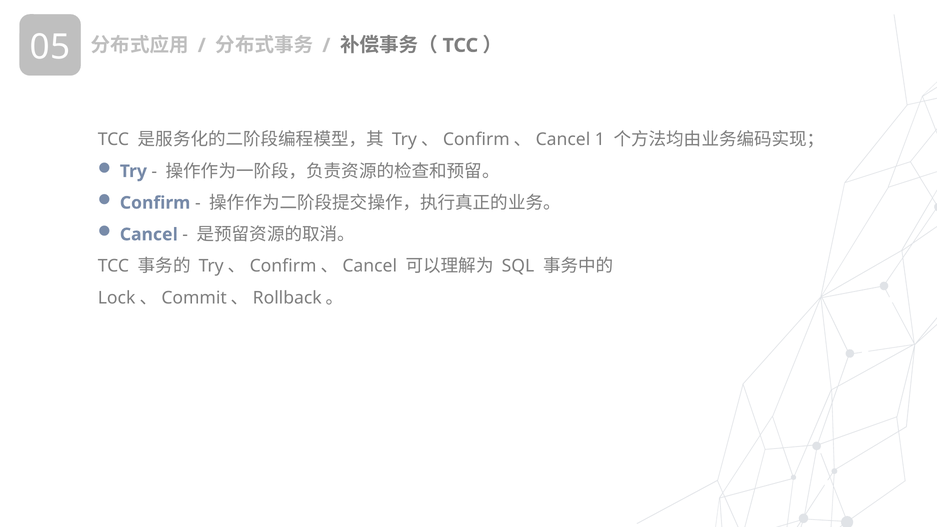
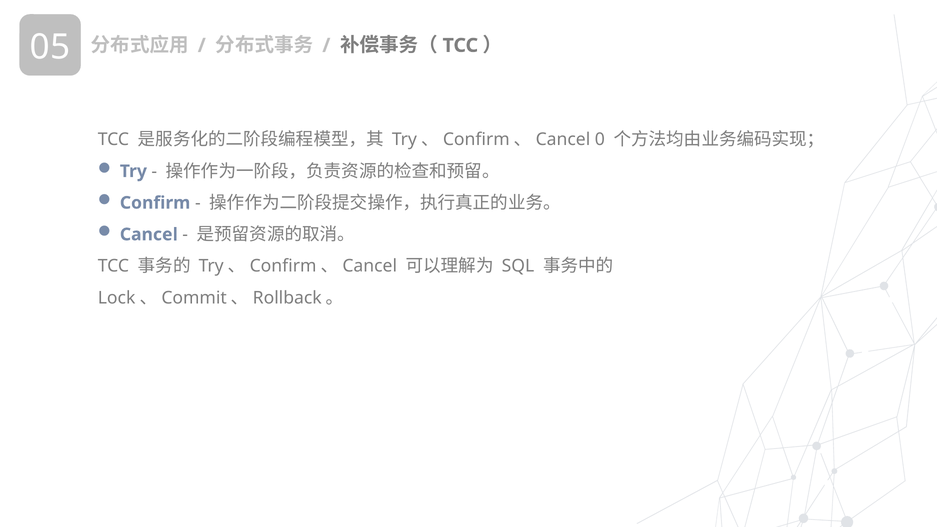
1: 1 -> 0
